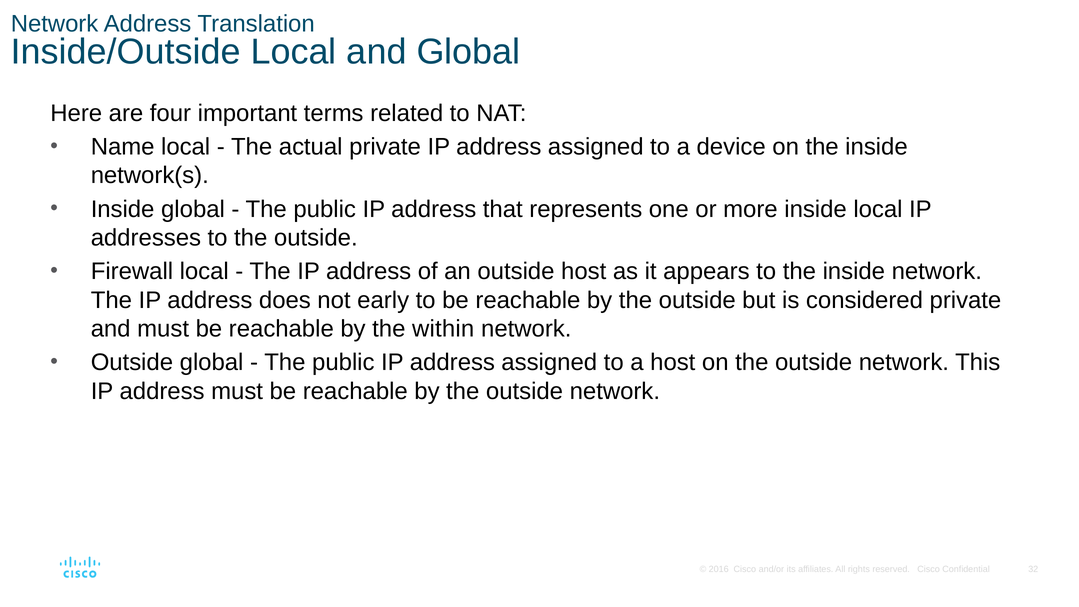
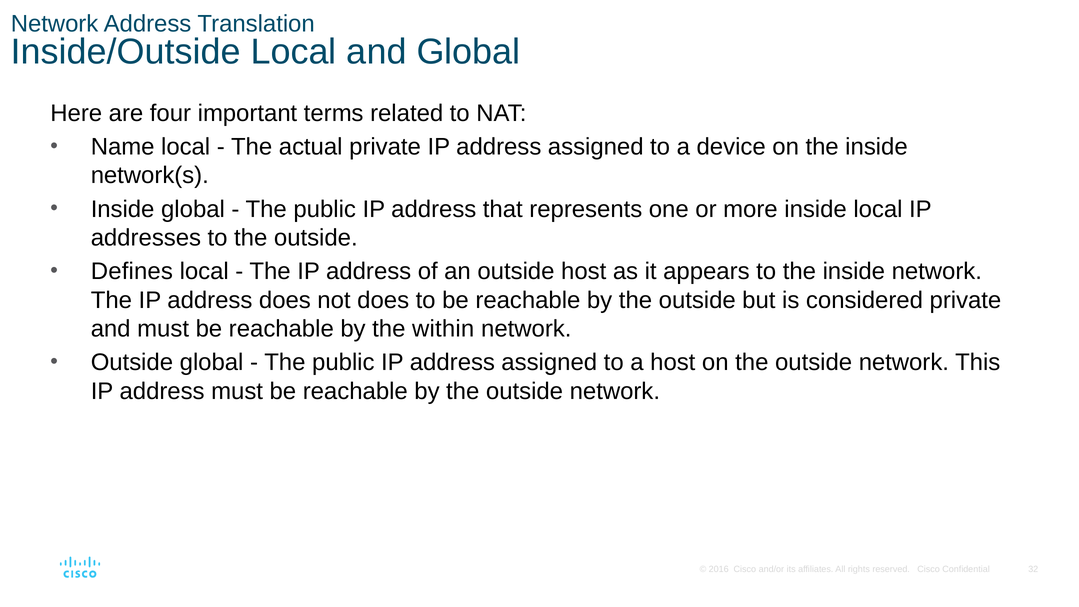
Firewall: Firewall -> Defines
not early: early -> does
